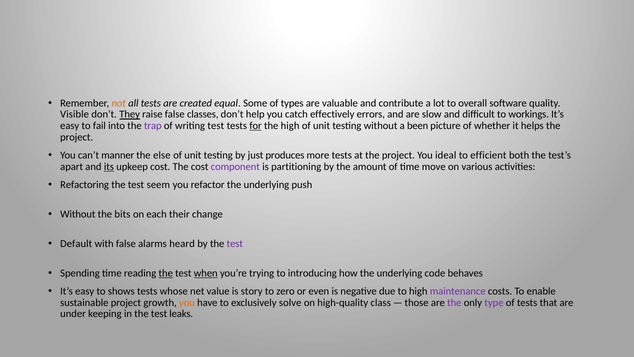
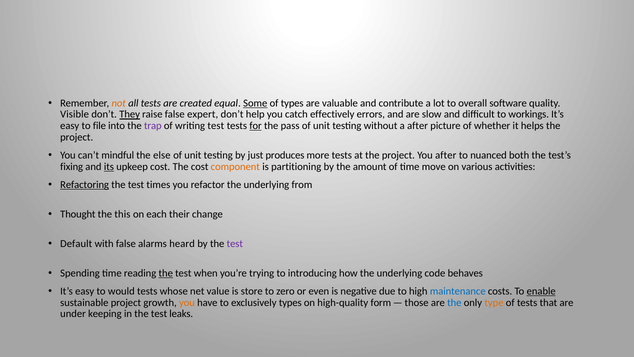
Some underline: none -> present
classes: classes -> expert
fail: fail -> file
the high: high -> pass
a been: been -> after
manner: manner -> mindful
You ideal: ideal -> after
efficient: efficient -> nuanced
apart: apart -> fixing
component colour: purple -> orange
Refactoring underline: none -> present
seem: seem -> times
push: push -> from
Without at (78, 214): Without -> Thought
bits: bits -> this
when underline: present -> none
shows: shows -> would
story: story -> store
maintenance colour: purple -> blue
enable underline: none -> present
exclusively solve: solve -> types
class: class -> form
the at (454, 302) colour: purple -> blue
type colour: purple -> orange
